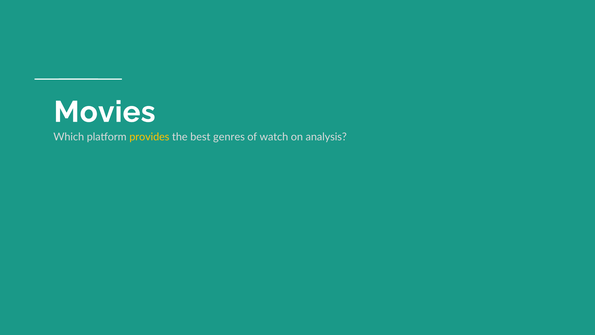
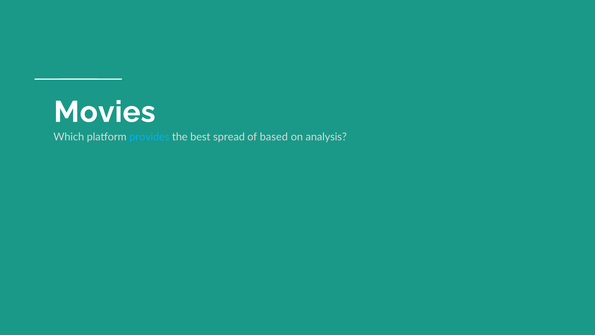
provides colour: yellow -> light blue
genres: genres -> spread
watch: watch -> based
